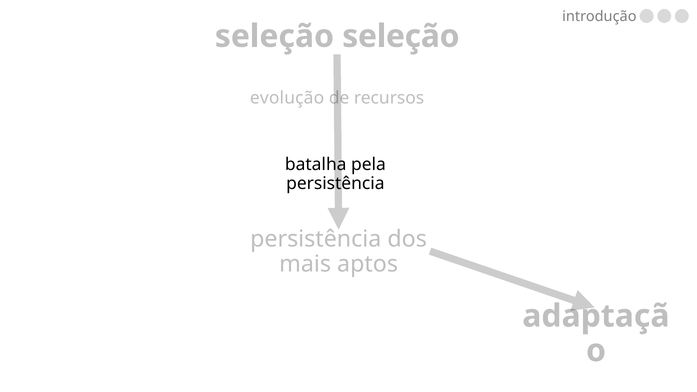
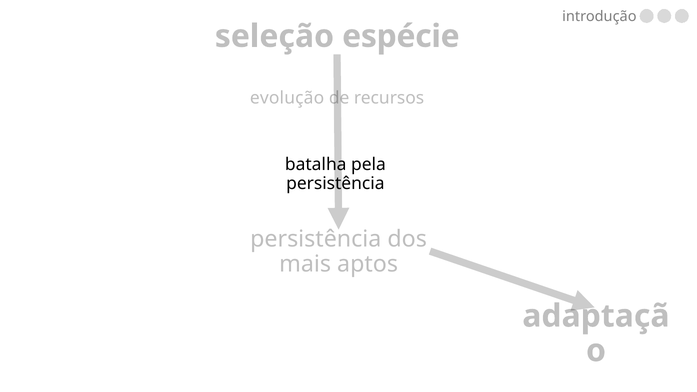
seleção seleção: seleção -> espécie
